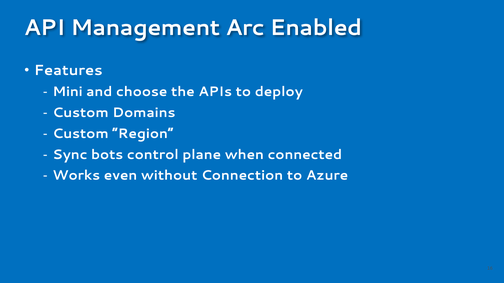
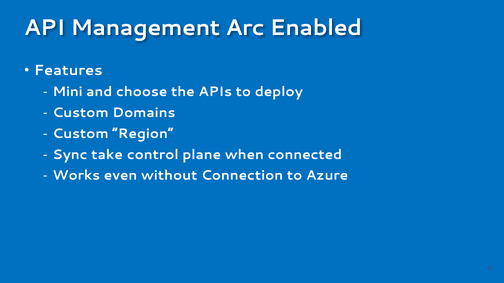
bots: bots -> take
